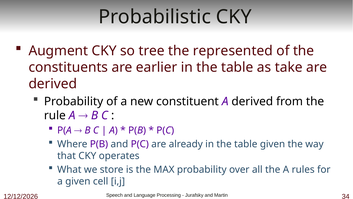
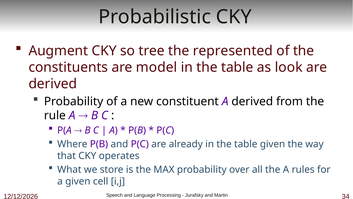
earlier: earlier -> model
take: take -> look
